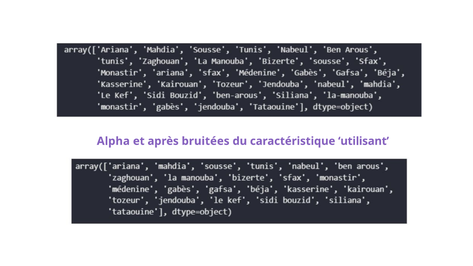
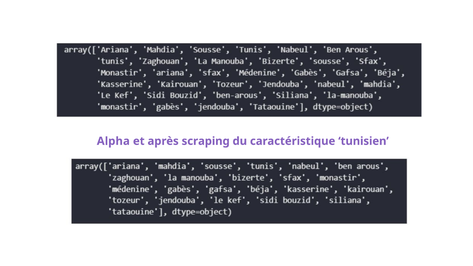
bruitées: bruitées -> scraping
utilisant: utilisant -> tunisien
